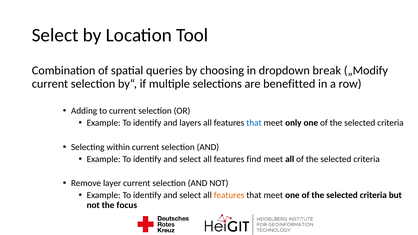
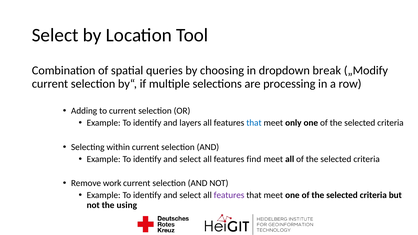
benefitted: benefitted -> processing
layer: layer -> work
features at (229, 195) colour: orange -> purple
focus: focus -> using
